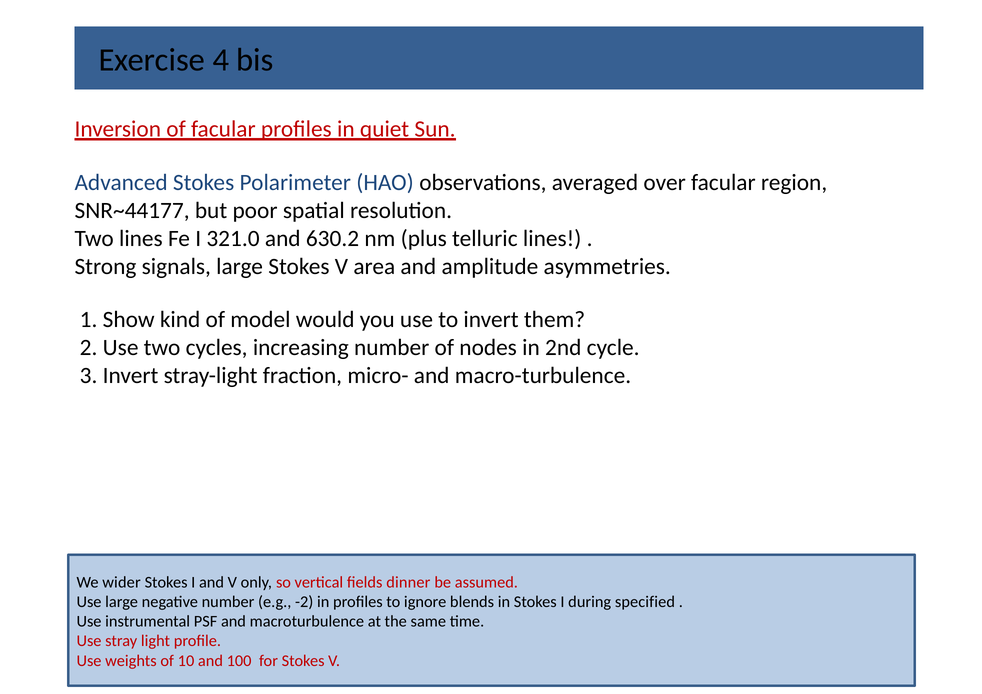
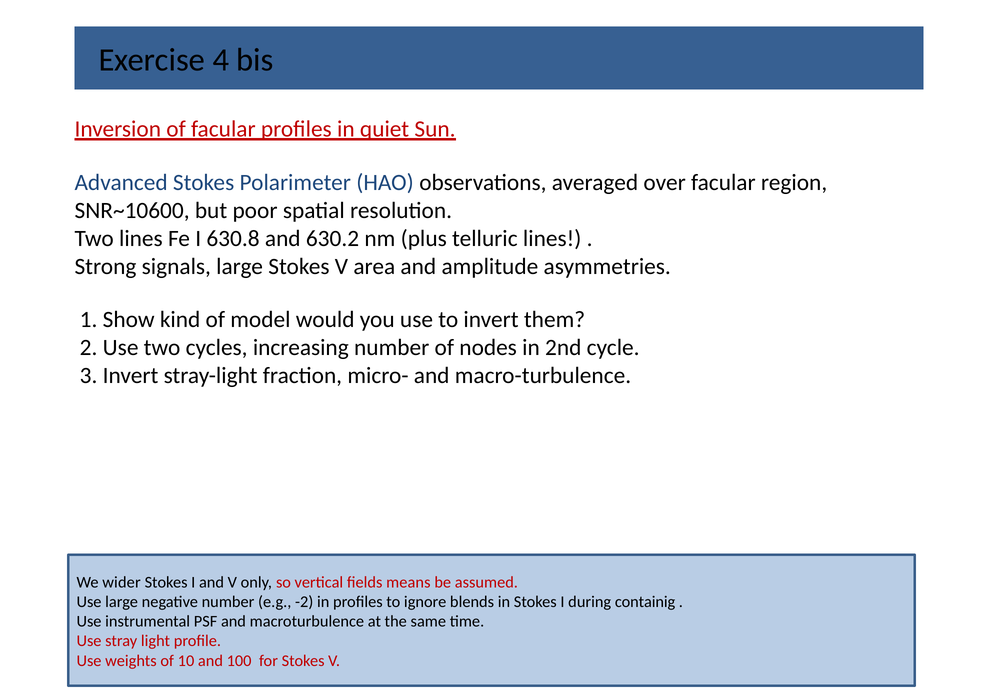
SNR~44177: SNR~44177 -> SNR~10600
321.0: 321.0 -> 630.8
dinner: dinner -> means
specified: specified -> containig
